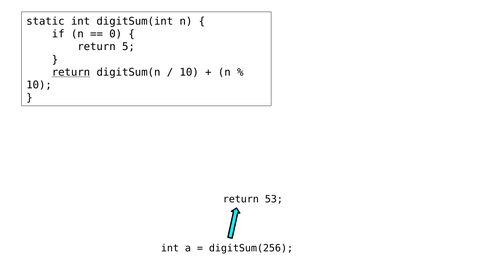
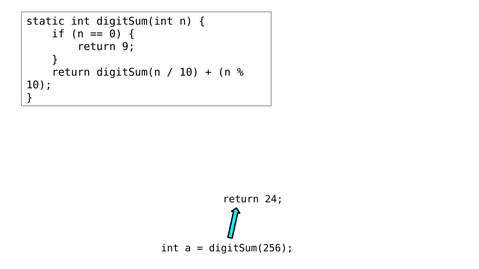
5: 5 -> 9
return at (71, 72) underline: present -> none
53: 53 -> 24
